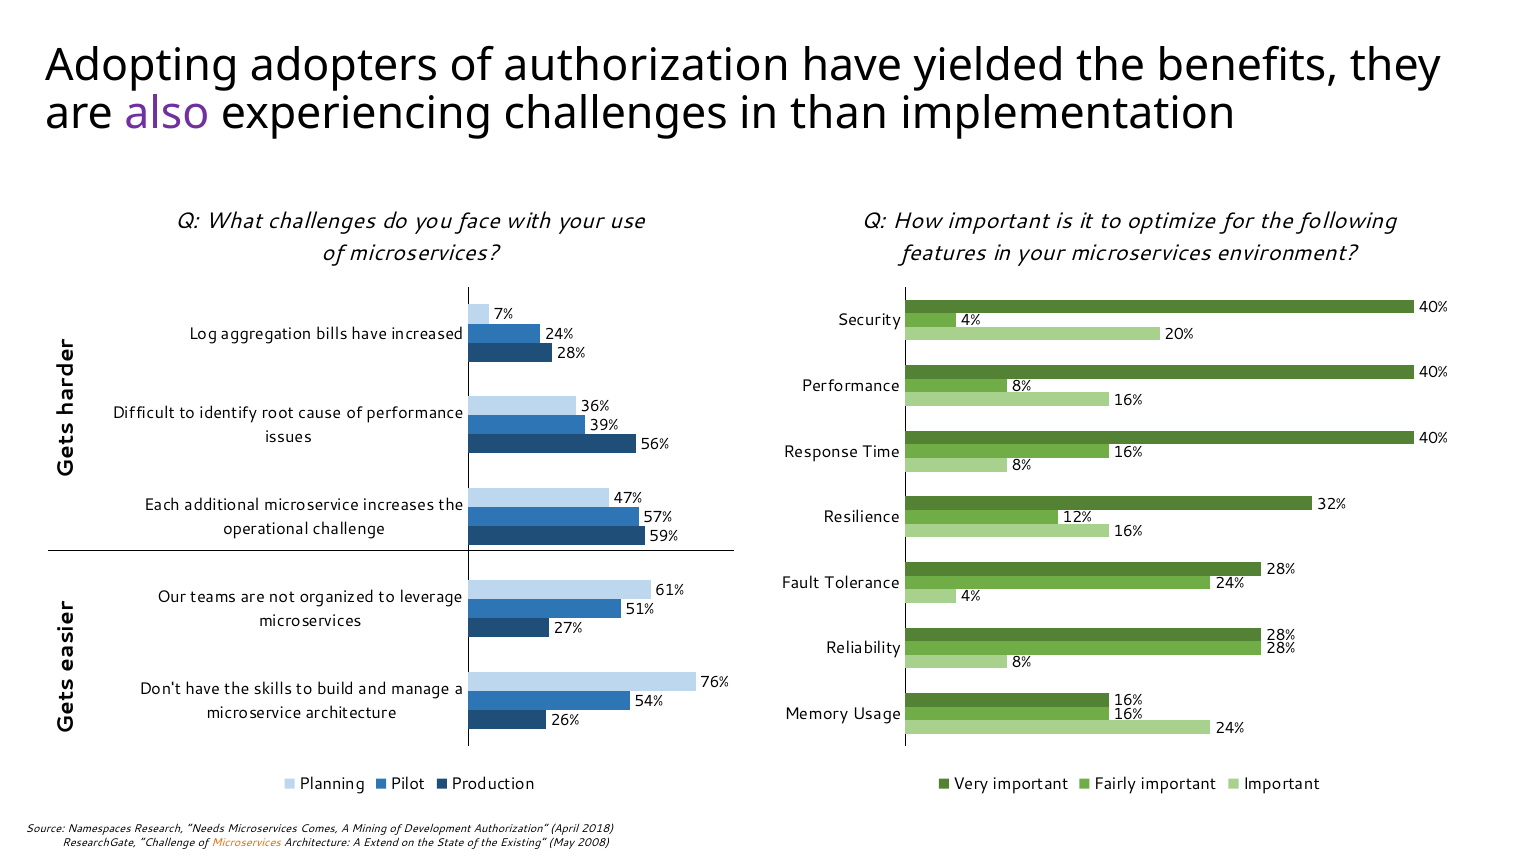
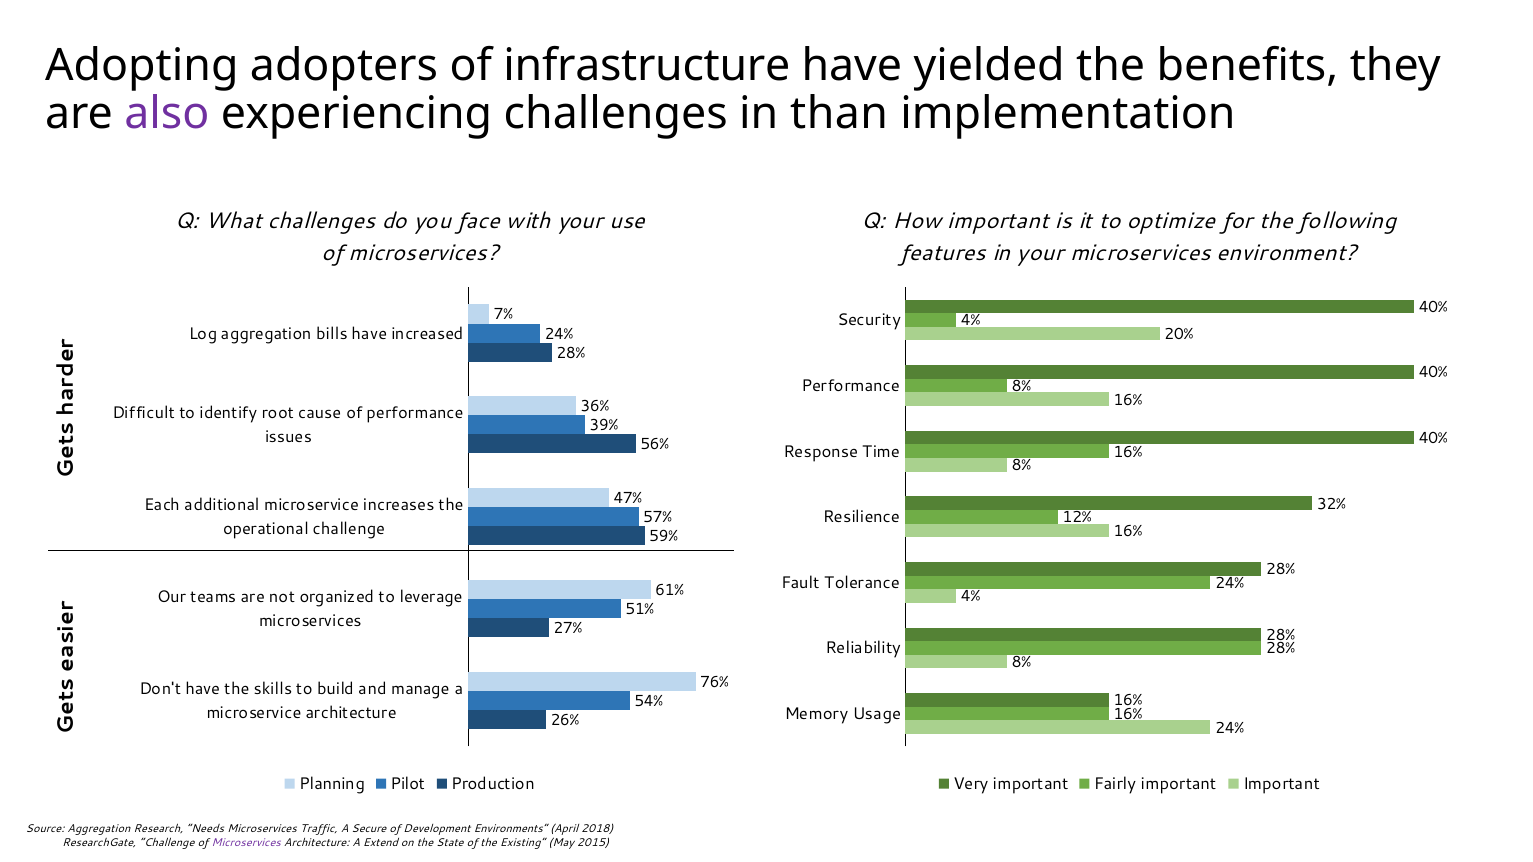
of authorization: authorization -> infrastructure
Source Namespaces: Namespaces -> Aggregation
Comes: Comes -> Traffic
Mining: Mining -> Secure
Development Authorization: Authorization -> Environments
Microservices at (246, 843) colour: orange -> purple
2008: 2008 -> 2015
